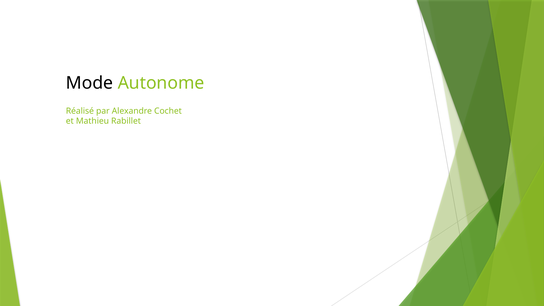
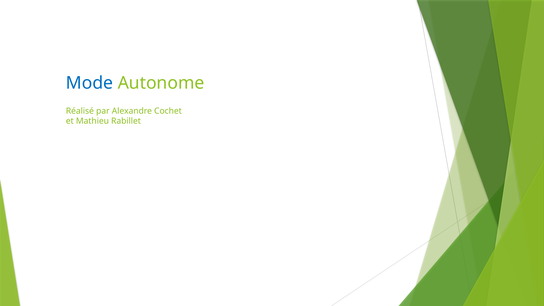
Mode colour: black -> blue
